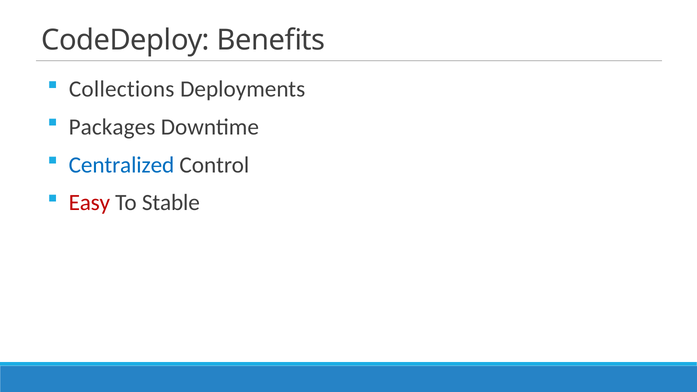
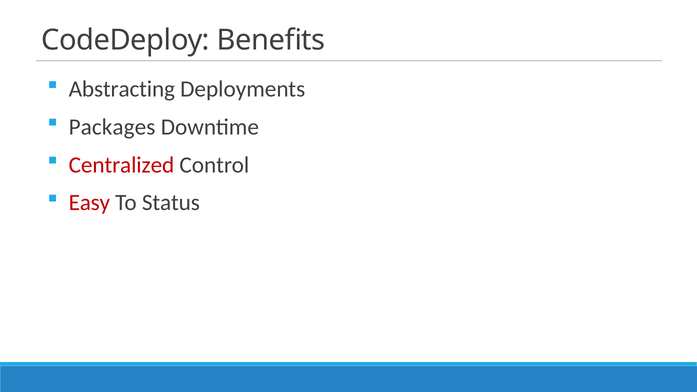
Collections: Collections -> Abstracting
Centralized colour: blue -> red
Stable: Stable -> Status
